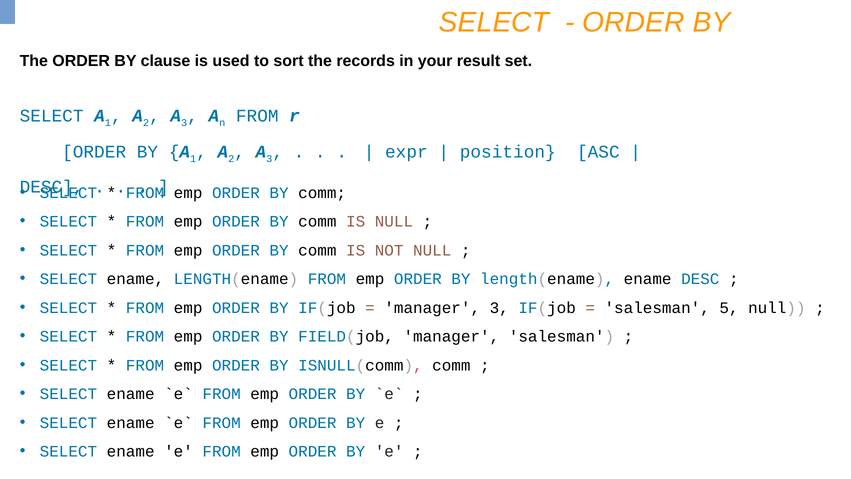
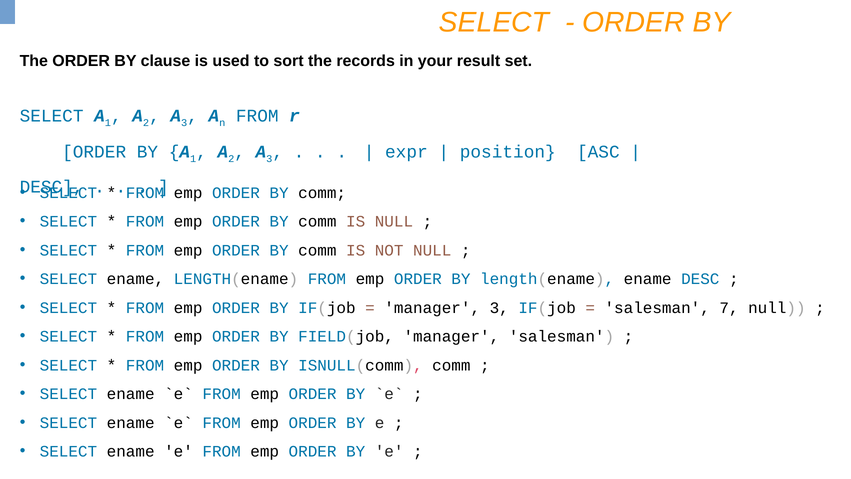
5: 5 -> 7
